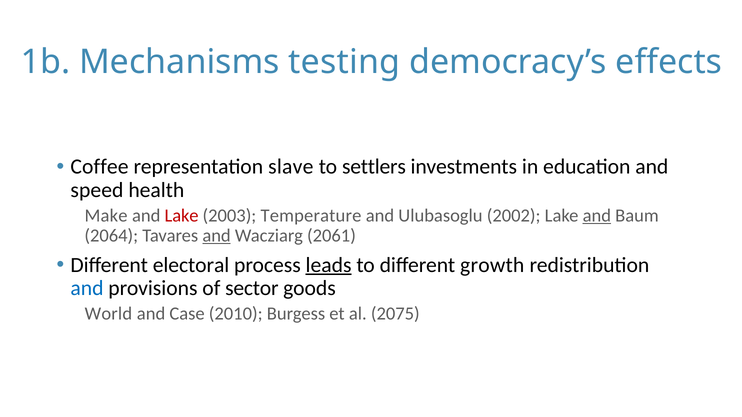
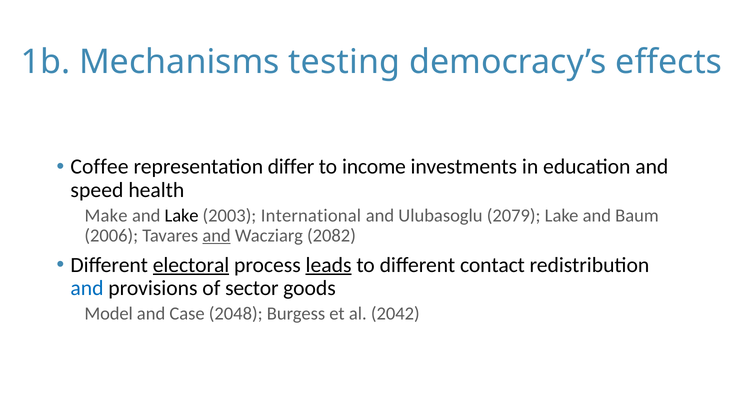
slave: slave -> differ
settlers: settlers -> income
Lake at (182, 216) colour: red -> black
Temperature: Temperature -> International
2002: 2002 -> 2079
and at (597, 216) underline: present -> none
2064: 2064 -> 2006
2061: 2061 -> 2082
electoral underline: none -> present
growth: growth -> contact
World: World -> Model
2010: 2010 -> 2048
2075: 2075 -> 2042
